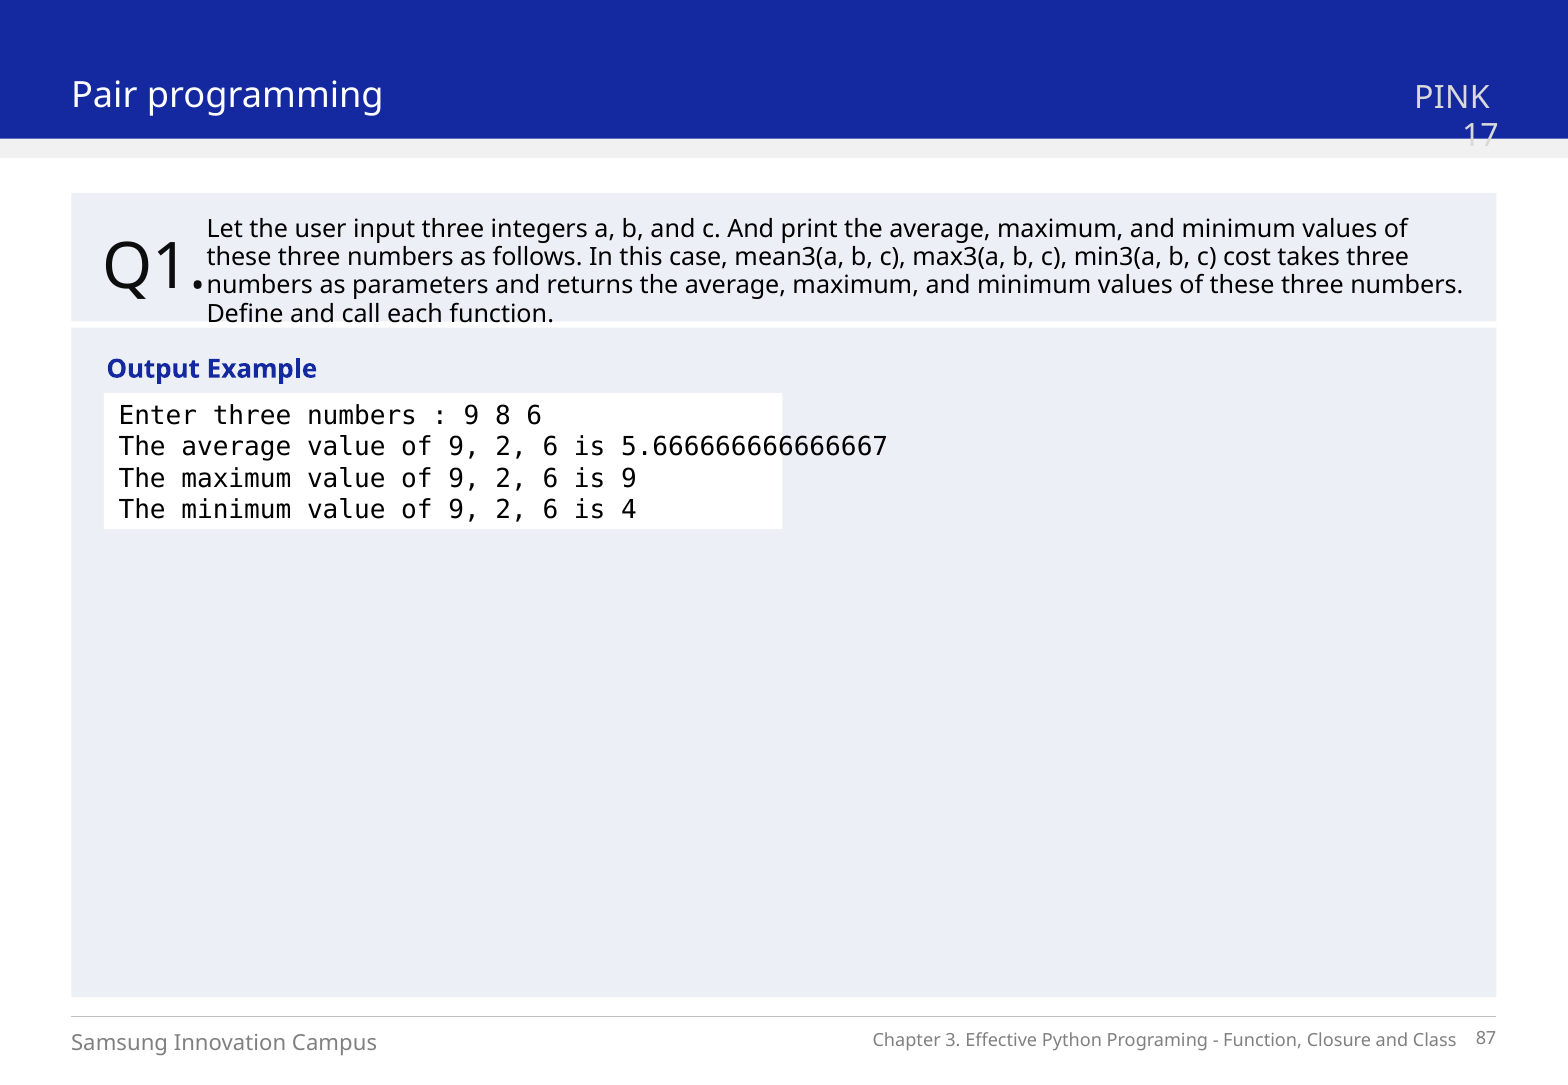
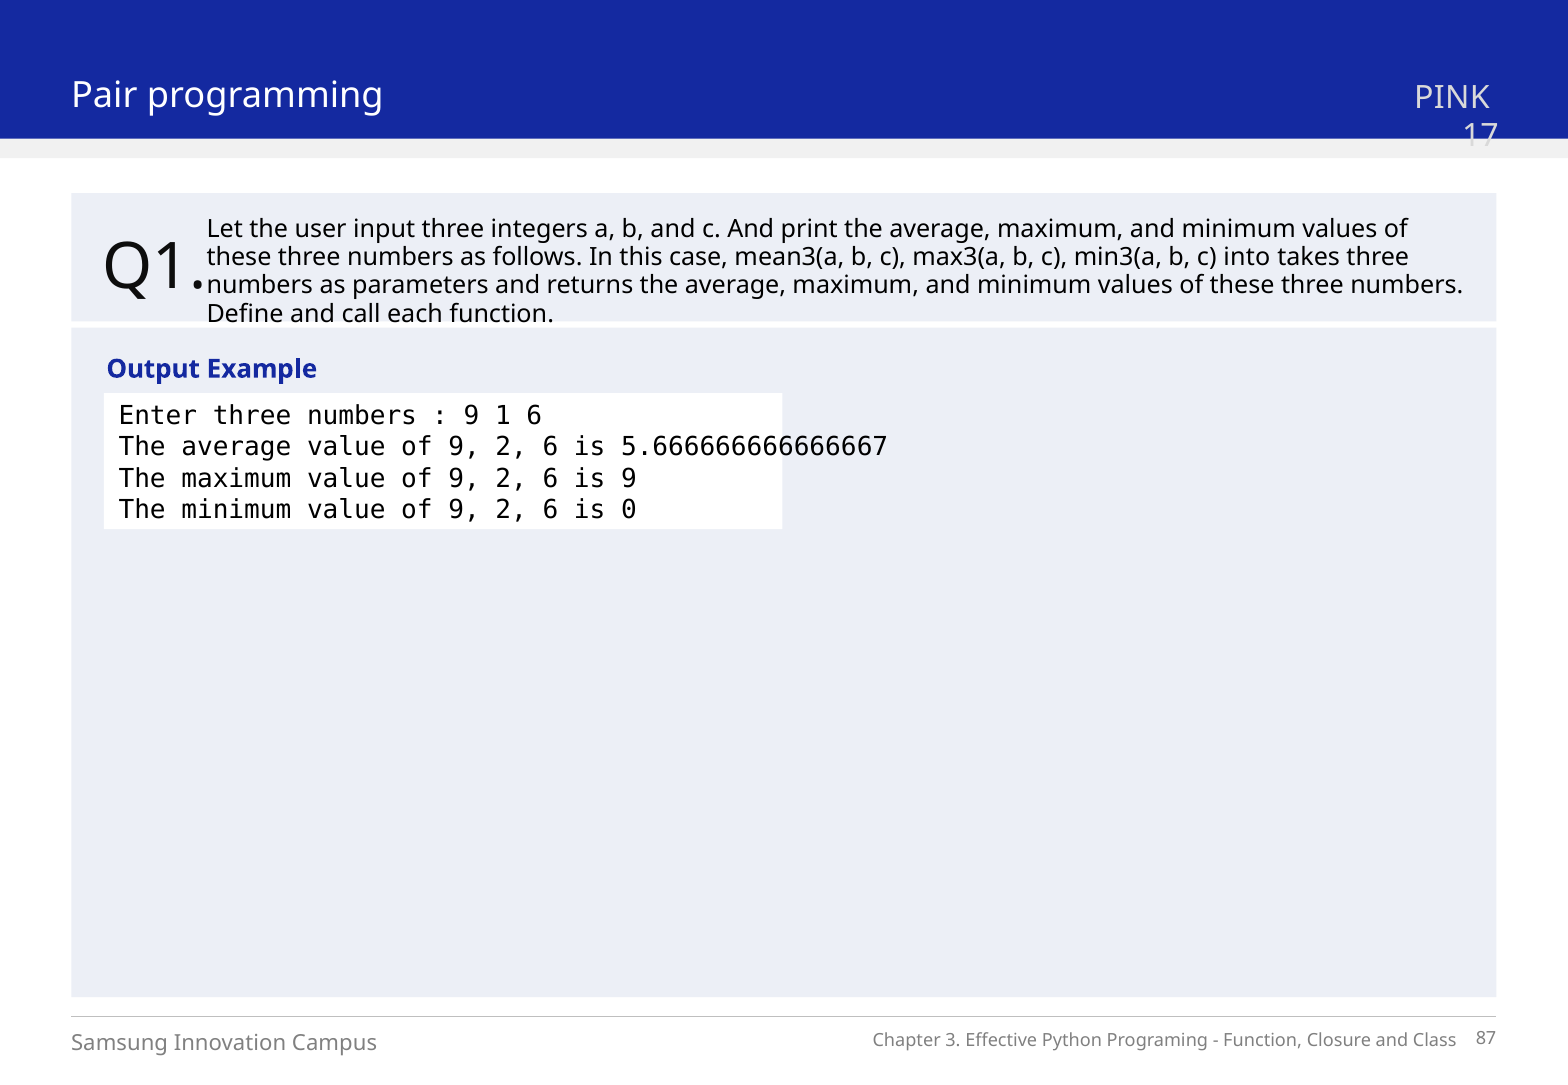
cost: cost -> into
8: 8 -> 1
4: 4 -> 0
